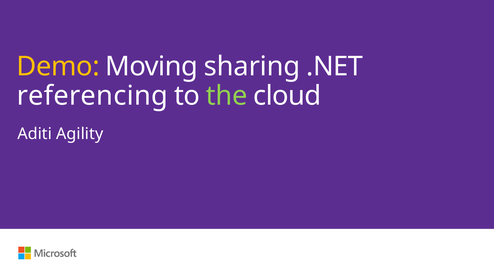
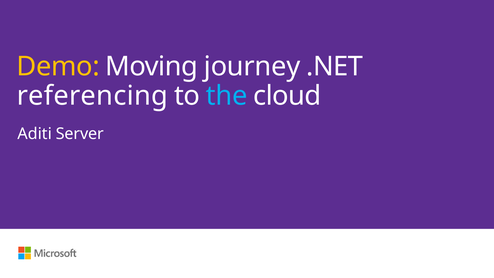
sharing: sharing -> journey
the colour: light green -> light blue
Agility: Agility -> Server
